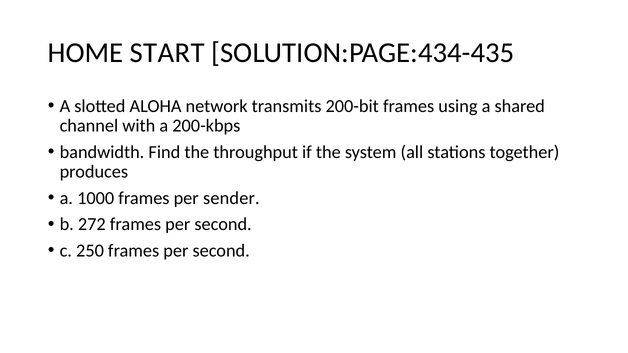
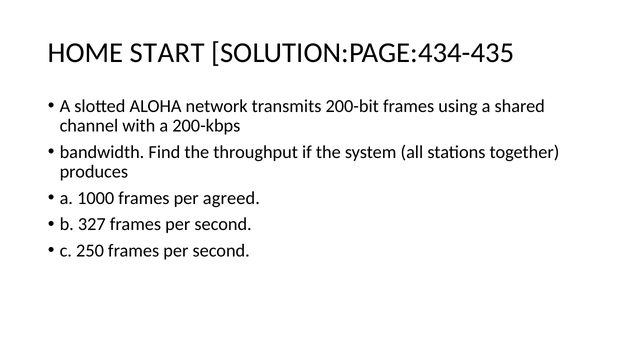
sender: sender -> agreed
272: 272 -> 327
